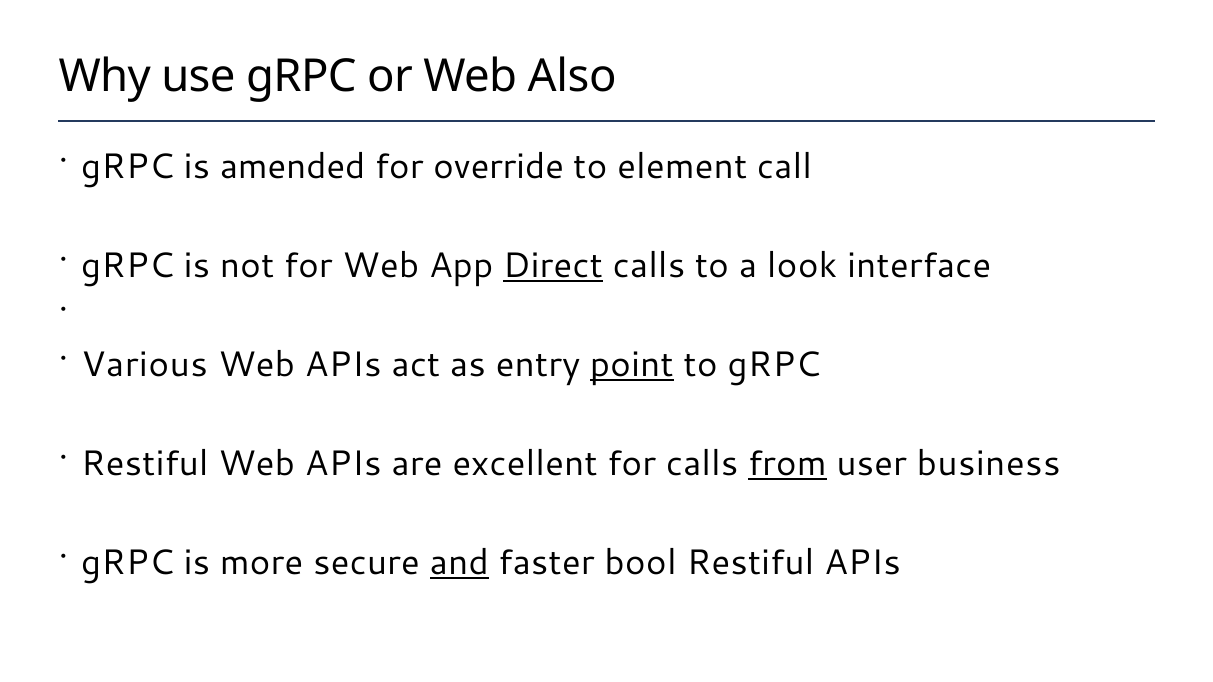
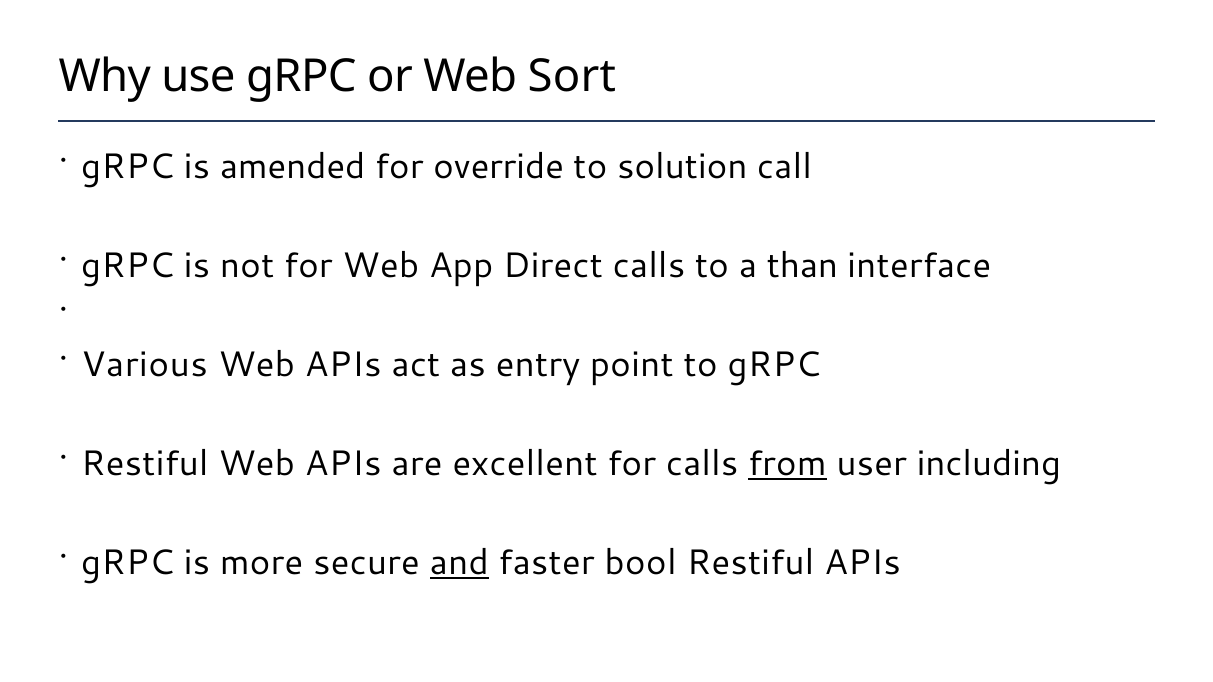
Also: Also -> Sort
element: element -> solution
Direct underline: present -> none
look: look -> than
point underline: present -> none
business: business -> including
